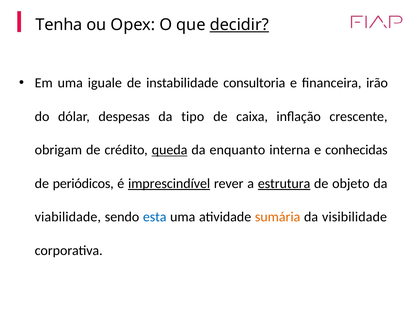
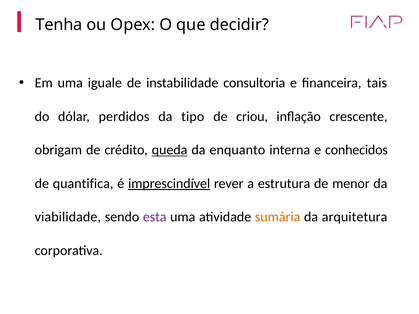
decidir underline: present -> none
irão: irão -> tais
despesas: despesas -> perdidos
caixa: caixa -> criou
conhecidas: conhecidas -> conhecidos
periódicos: periódicos -> quantifica
estrutura underline: present -> none
objeto: objeto -> menor
esta colour: blue -> purple
visibilidade: visibilidade -> arquitetura
